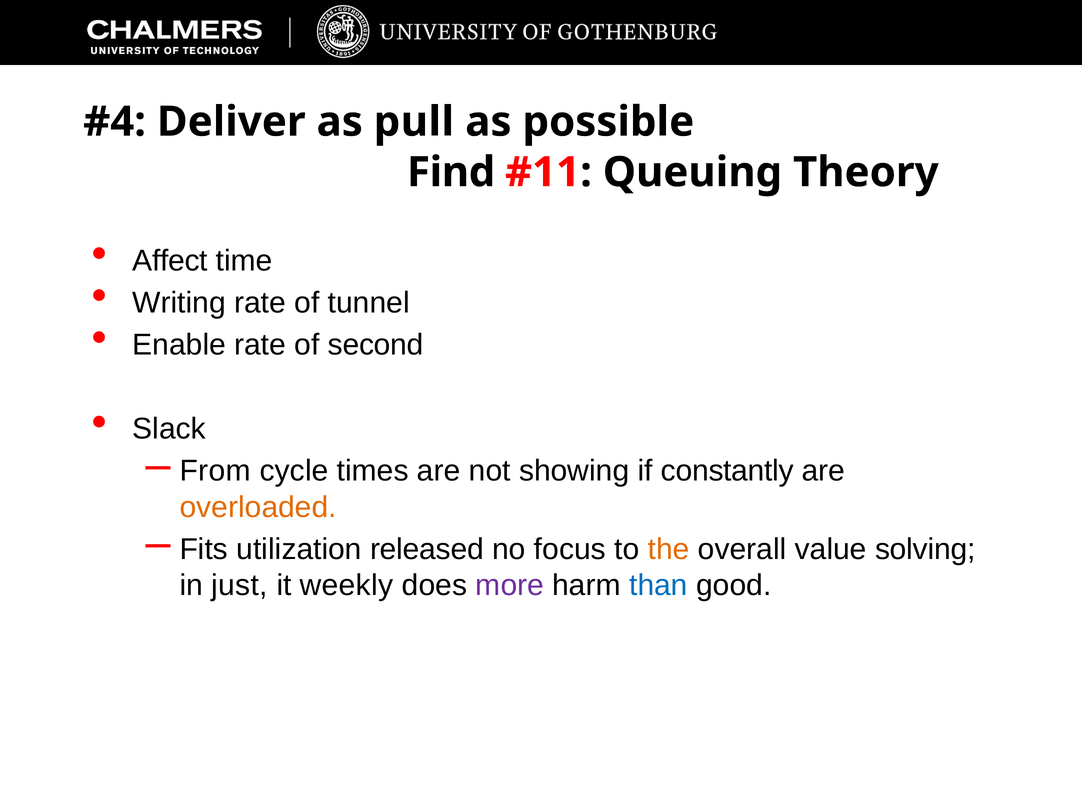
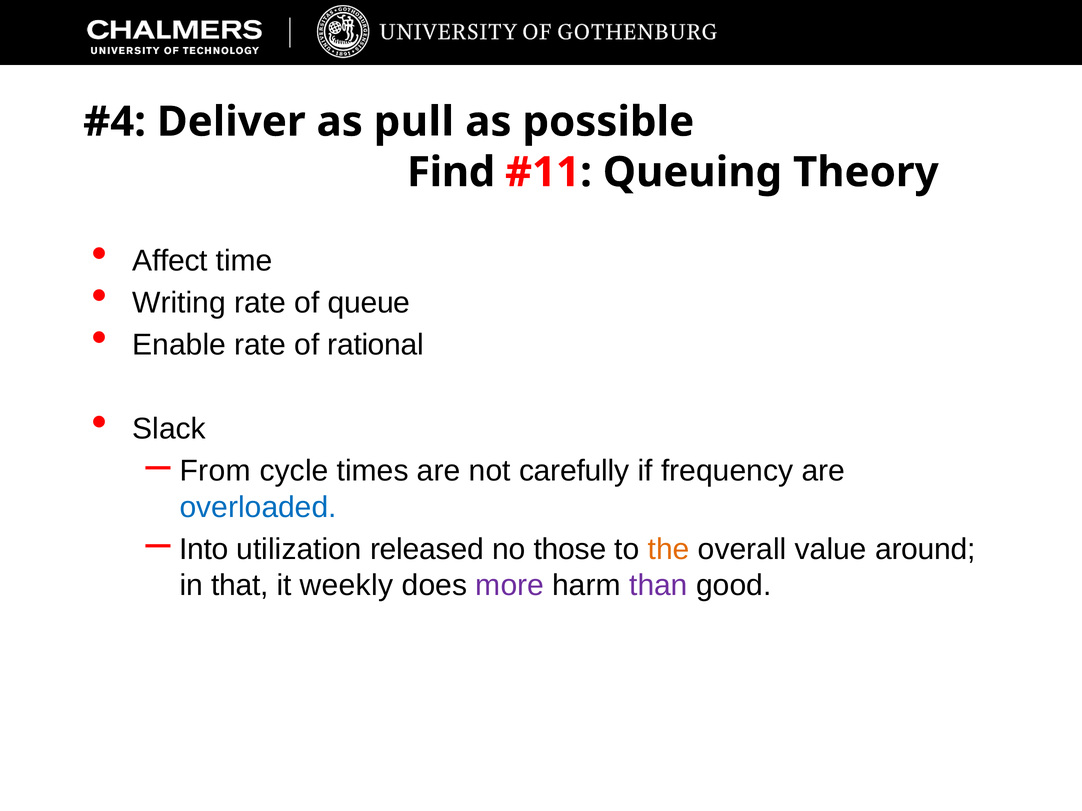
tunnel: tunnel -> queue
second: second -> rational
showing: showing -> carefully
constantly: constantly -> frequency
overloaded colour: orange -> blue
Fits: Fits -> Into
focus: focus -> those
solving: solving -> around
just: just -> that
than colour: blue -> purple
